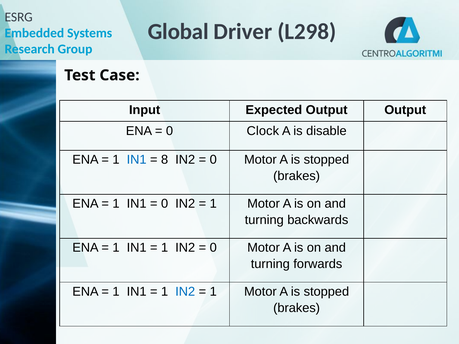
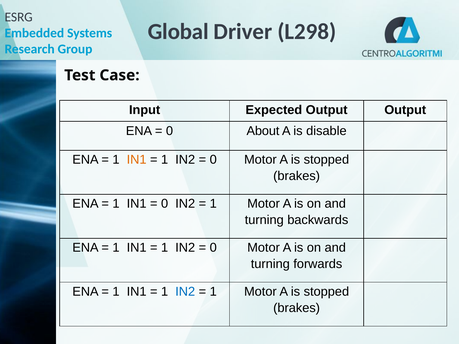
Clock: Clock -> About
IN1 at (137, 160) colour: blue -> orange
8 at (165, 160): 8 -> 1
